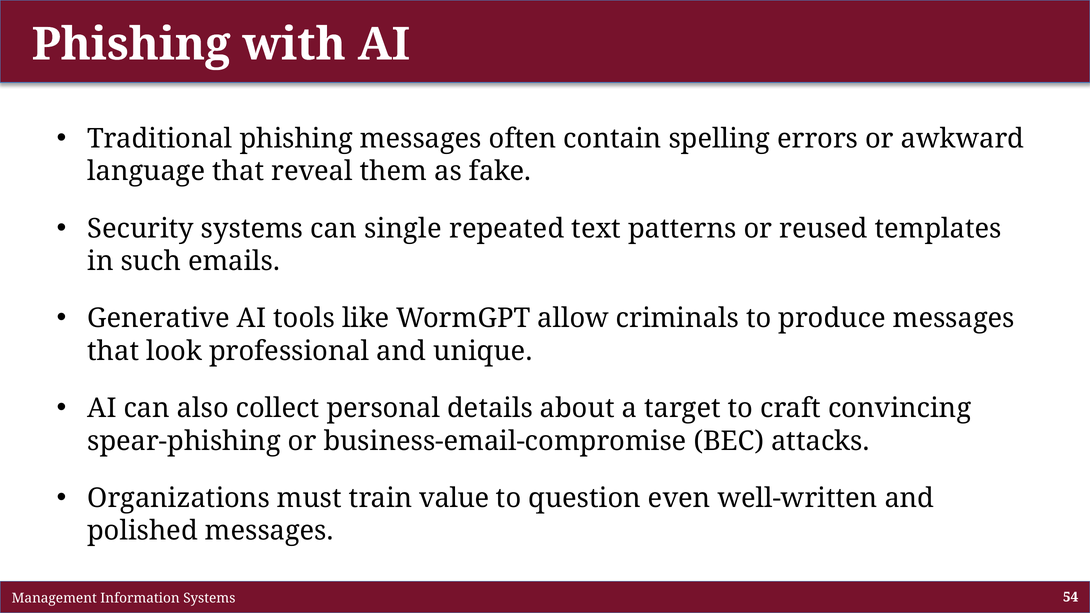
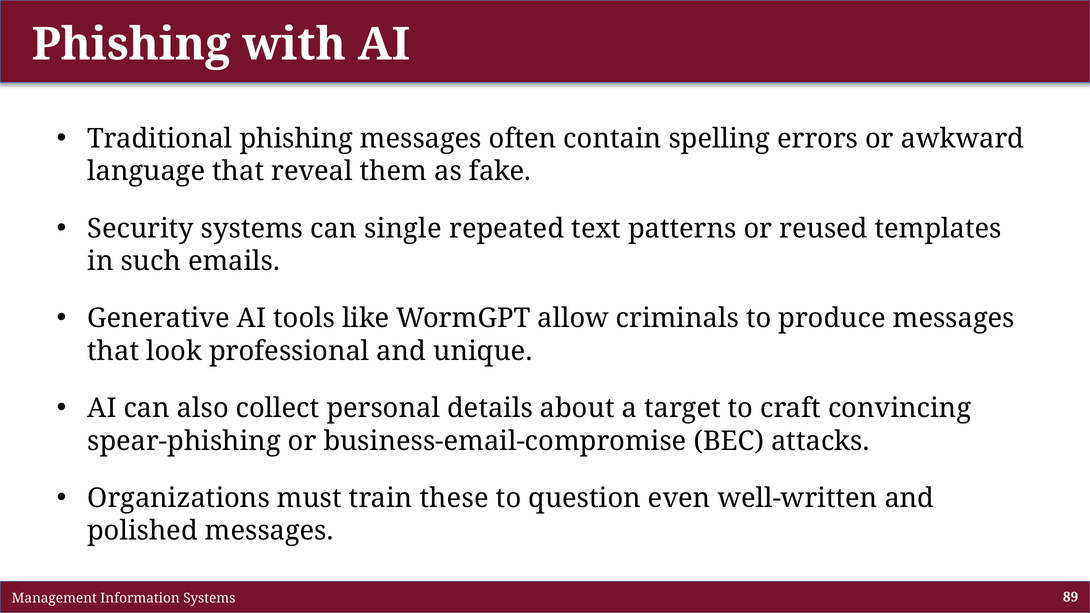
value: value -> these
54: 54 -> 89
